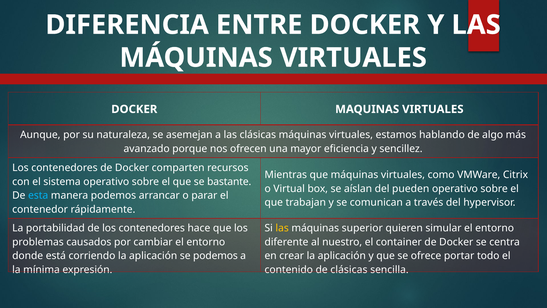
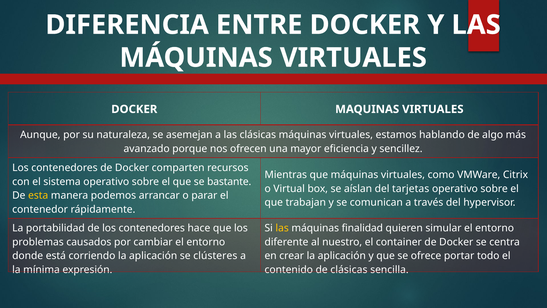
pueden: pueden -> tarjetas
esta colour: light blue -> yellow
superior: superior -> finalidad
se podemos: podemos -> clústeres
